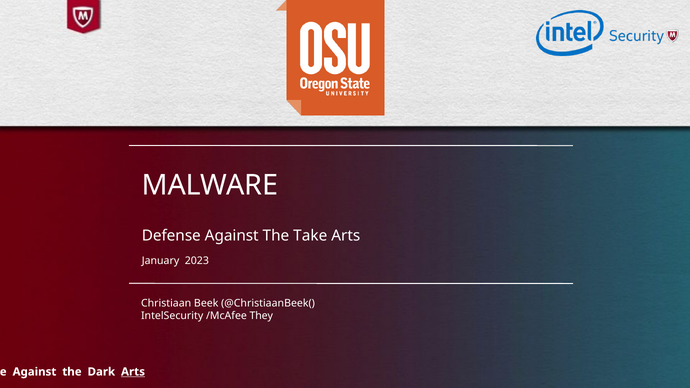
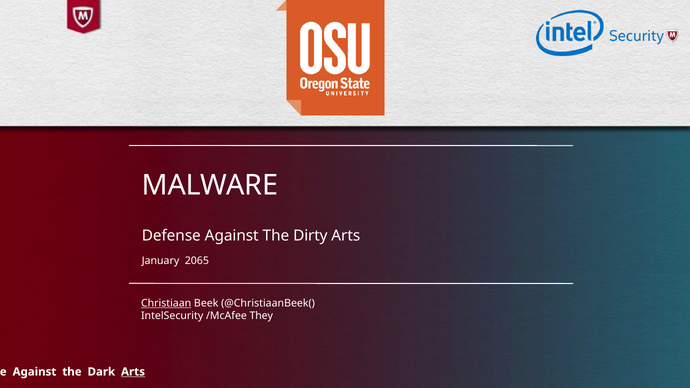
Take: Take -> Dirty
2023: 2023 -> 2065
Christiaan underline: none -> present
